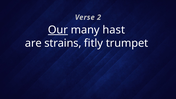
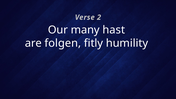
Our underline: present -> none
strains: strains -> folgen
trumpet: trumpet -> humility
